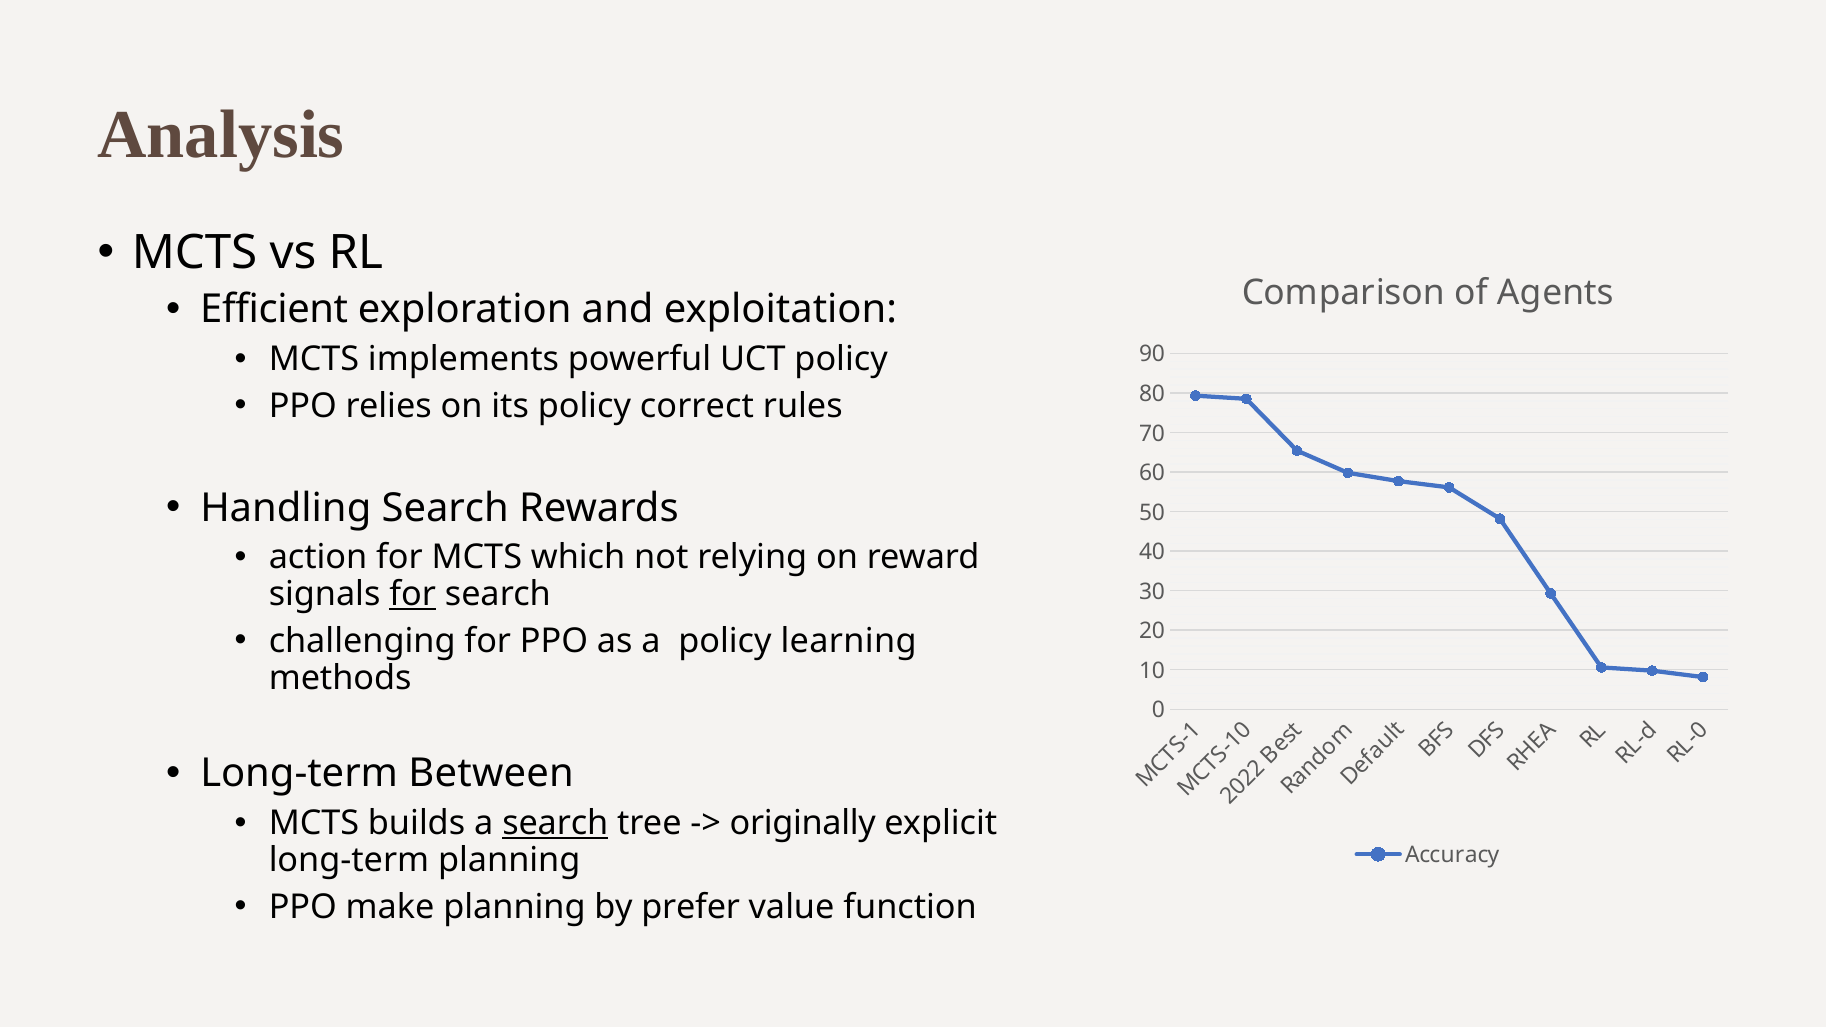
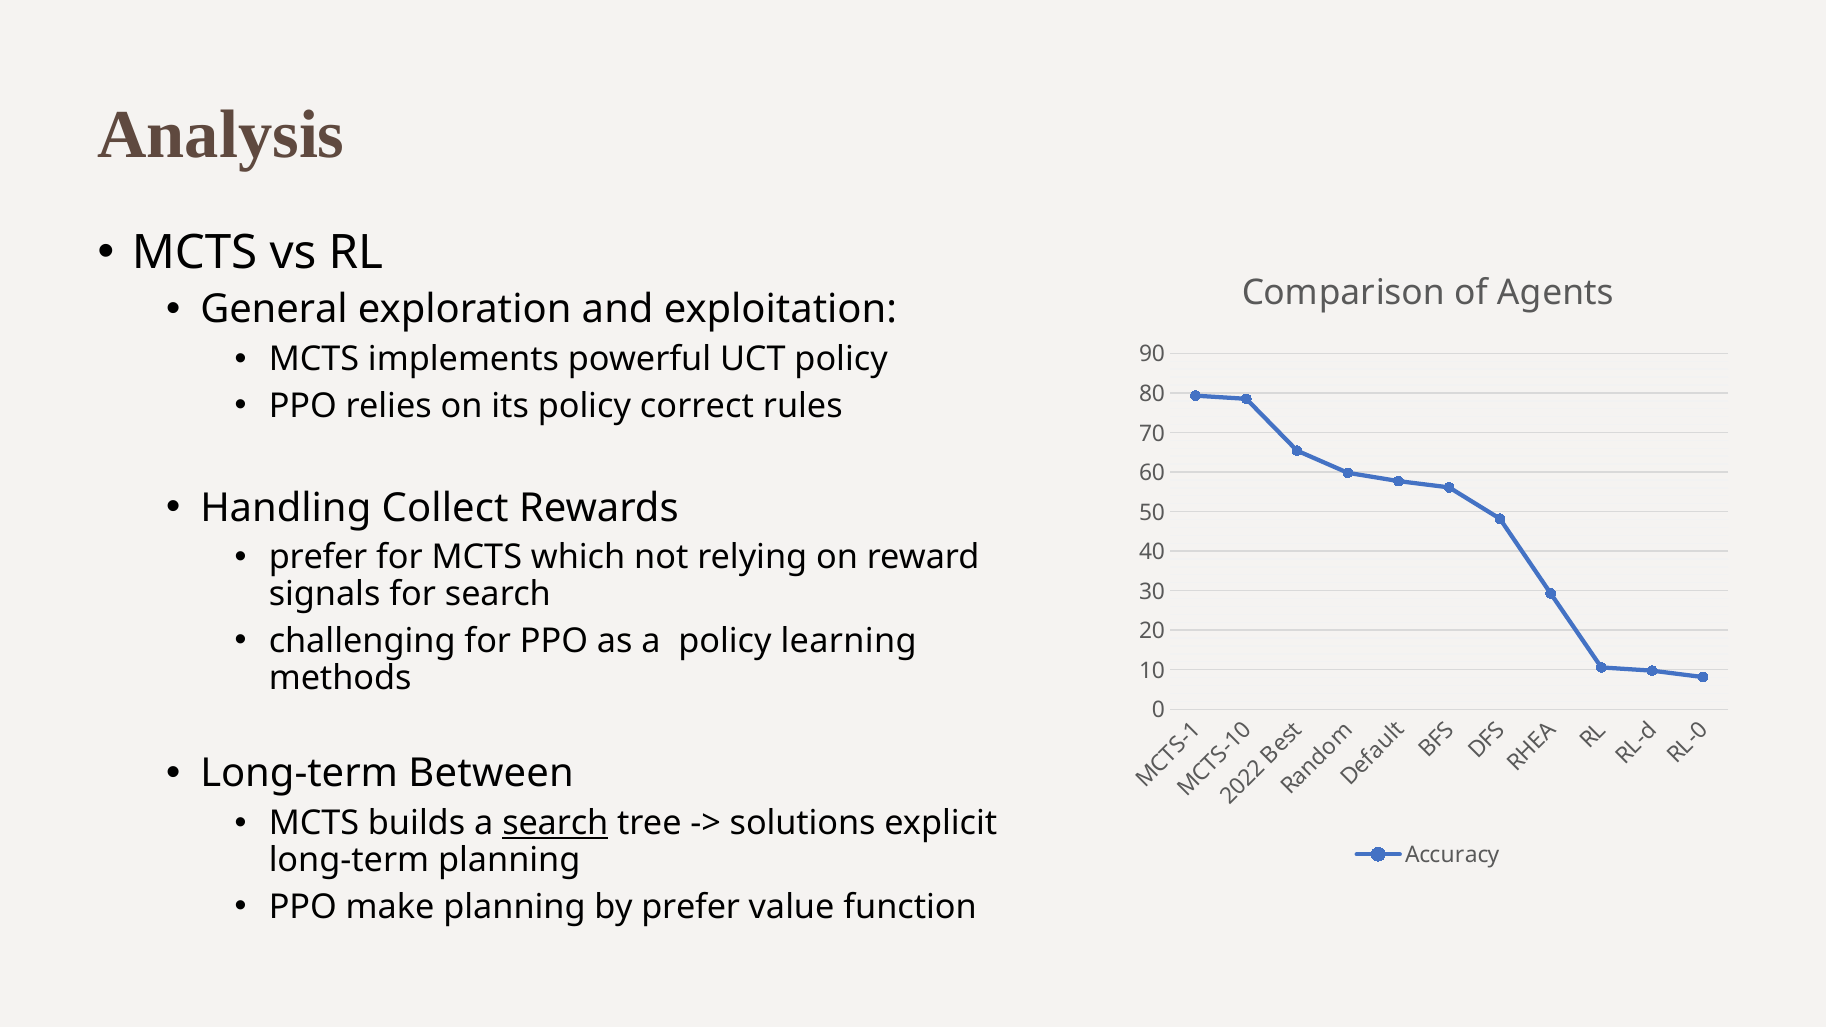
Efficient: Efficient -> General
Handling Search: Search -> Collect
action at (318, 558): action -> prefer
for at (413, 595) underline: present -> none
originally: originally -> solutions
